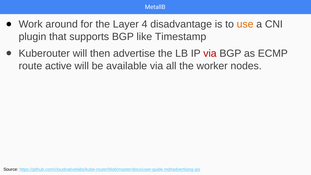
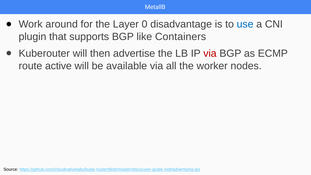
4: 4 -> 0
use colour: orange -> blue
Timestamp: Timestamp -> Containers
